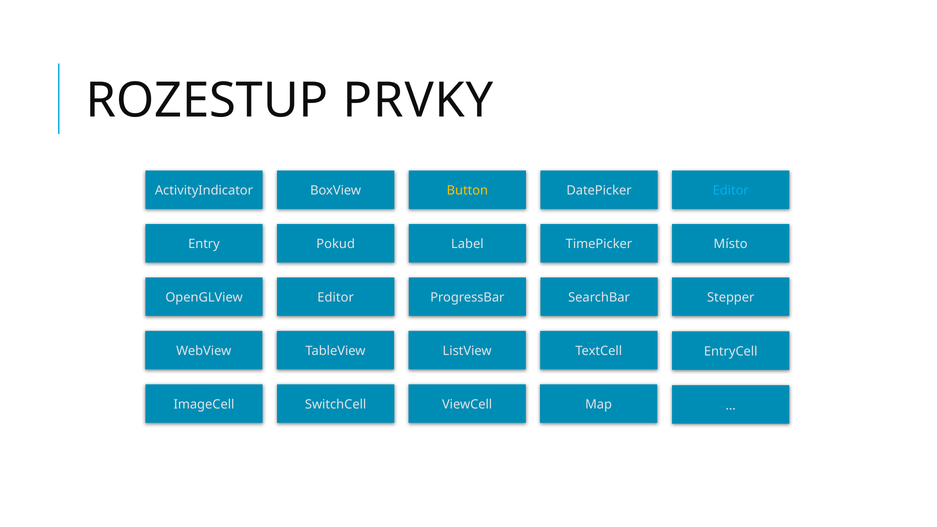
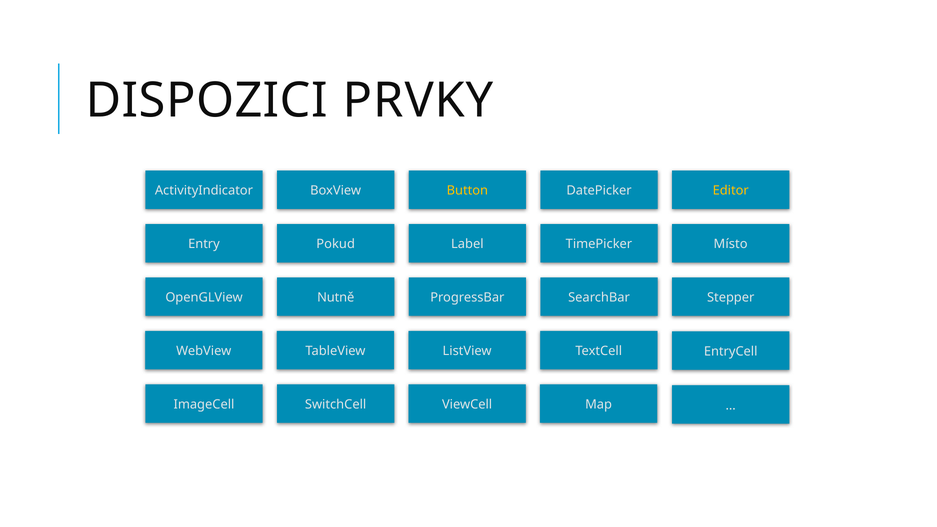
ROZESTUP: ROZESTUP -> DISPOZICI
Editor at (731, 191) colour: light blue -> yellow
OpenGLView Editor: Editor -> Nutně
